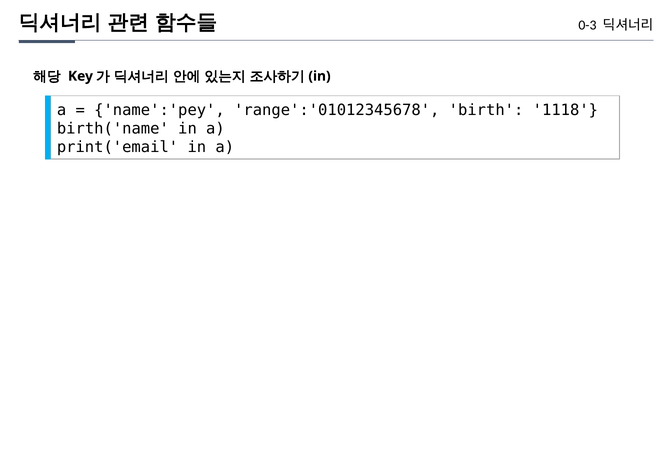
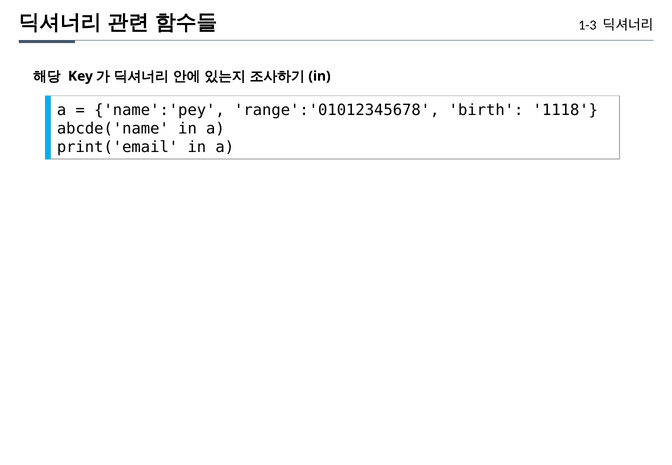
0-3: 0-3 -> 1-3
birth('name: birth('name -> abcde('name
